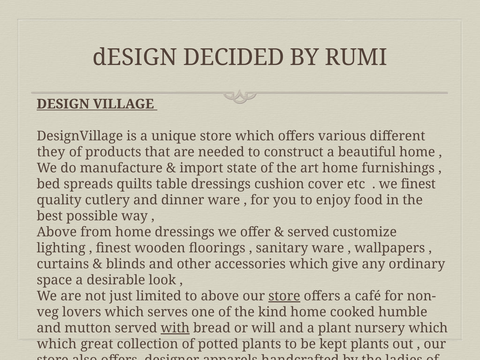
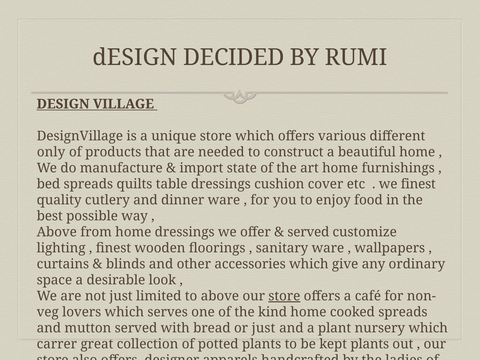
they: they -> only
cooked humble: humble -> spreads
with underline: present -> none
or will: will -> just
which at (57, 344): which -> carrer
